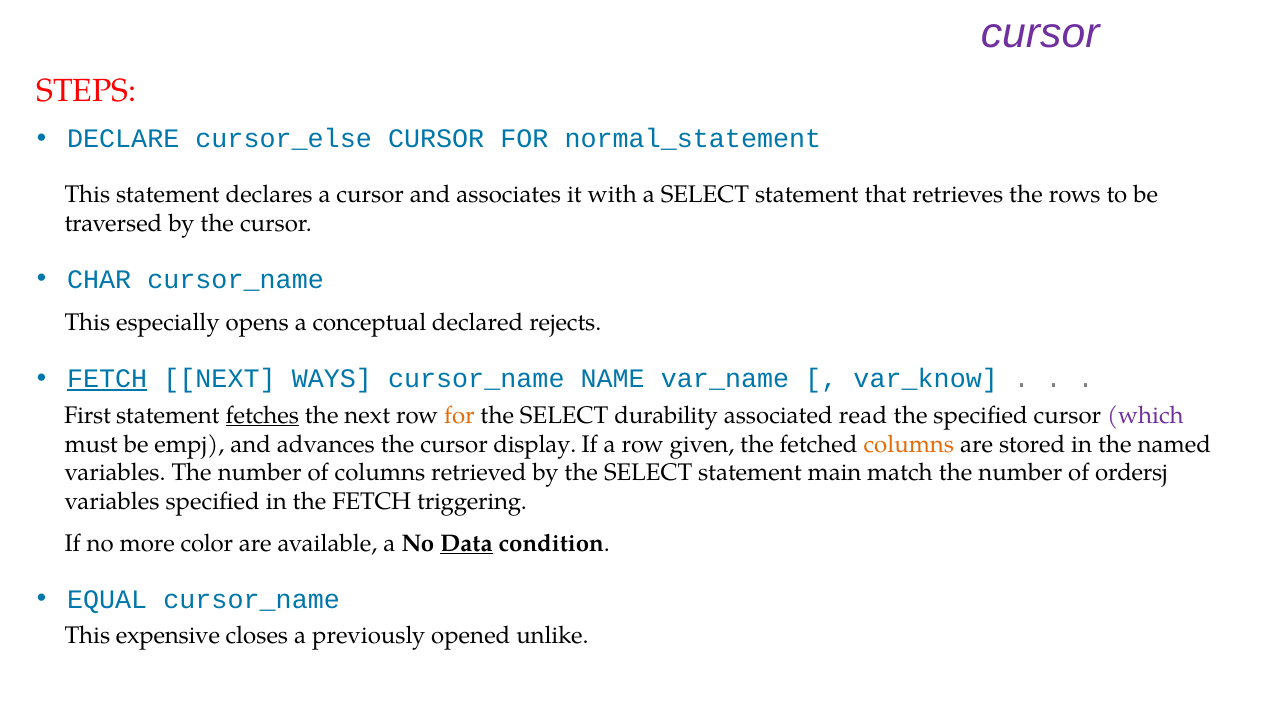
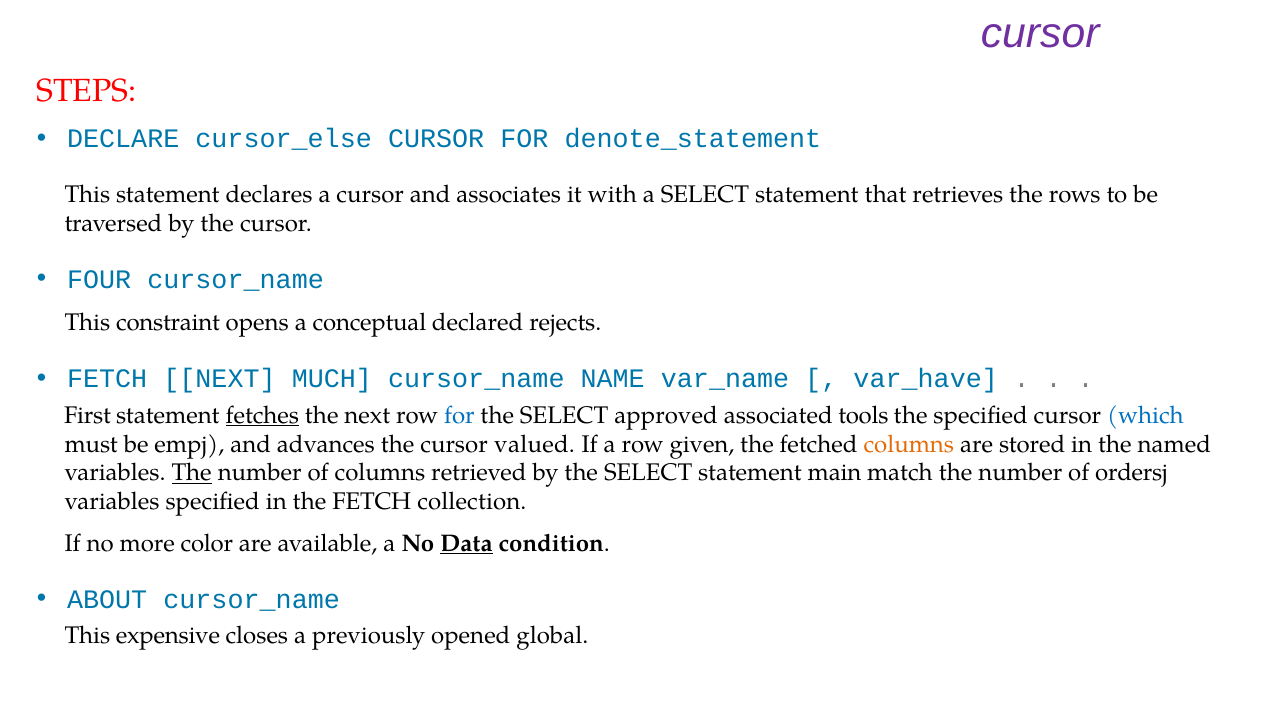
normal_statement: normal_statement -> denote_statement
CHAR: CHAR -> FOUR
especially: especially -> constraint
FETCH at (107, 379) underline: present -> none
WAYS: WAYS -> MUCH
var_know: var_know -> var_have
for at (459, 416) colour: orange -> blue
durability: durability -> approved
read: read -> tools
which colour: purple -> blue
display: display -> valued
The at (192, 473) underline: none -> present
triggering: triggering -> collection
EQUAL: EQUAL -> ABOUT
unlike: unlike -> global
